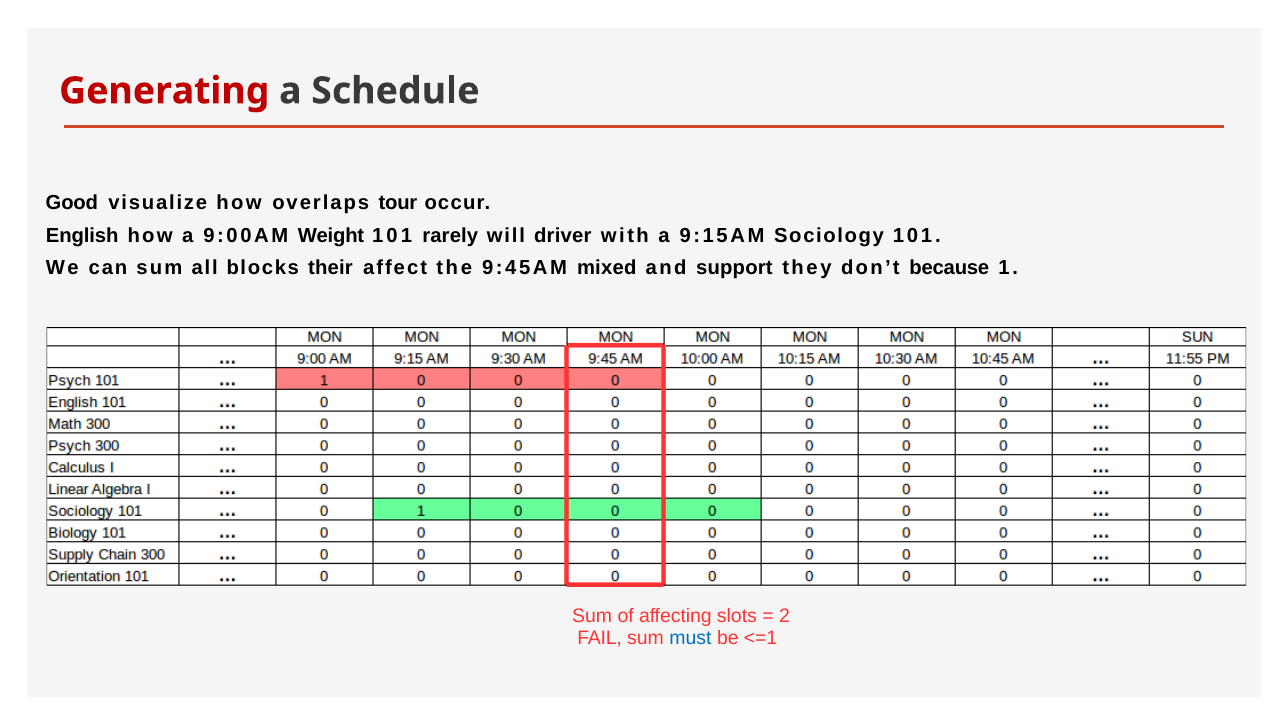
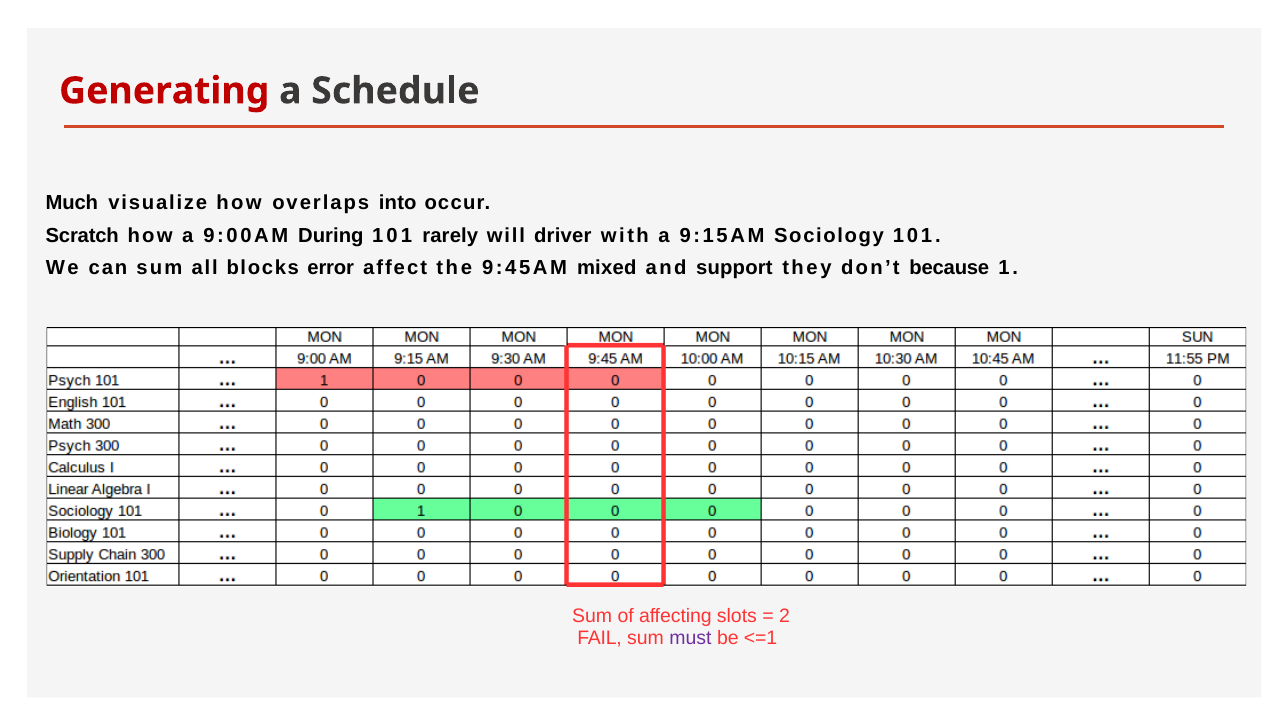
Good: Good -> Much
tour: tour -> into
English: English -> Scratch
Weight: Weight -> During
their: their -> error
must colour: blue -> purple
